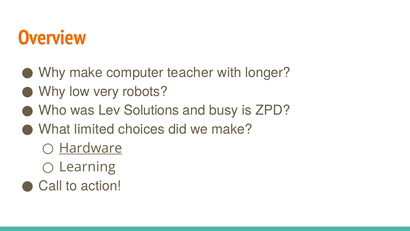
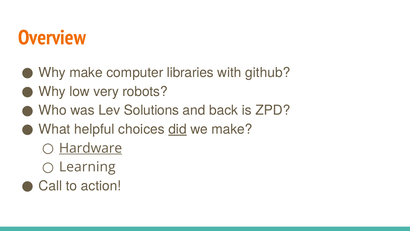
teacher: teacher -> libraries
longer: longer -> github
busy: busy -> back
limited: limited -> helpful
did underline: none -> present
